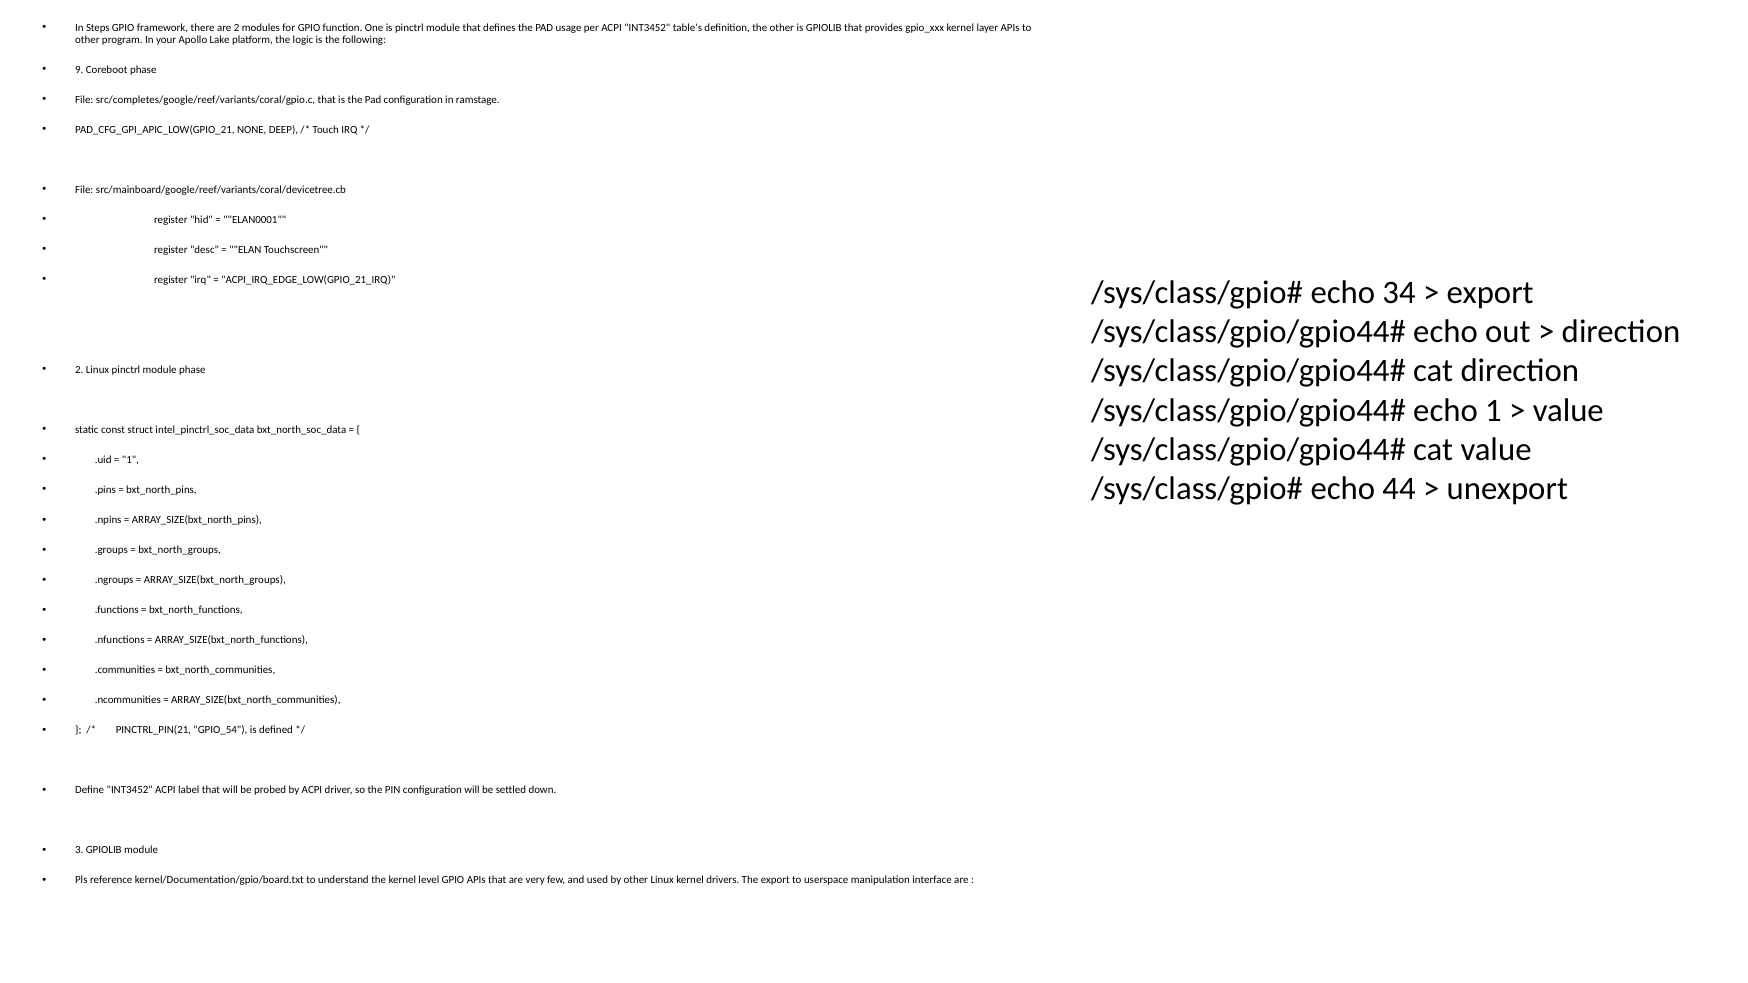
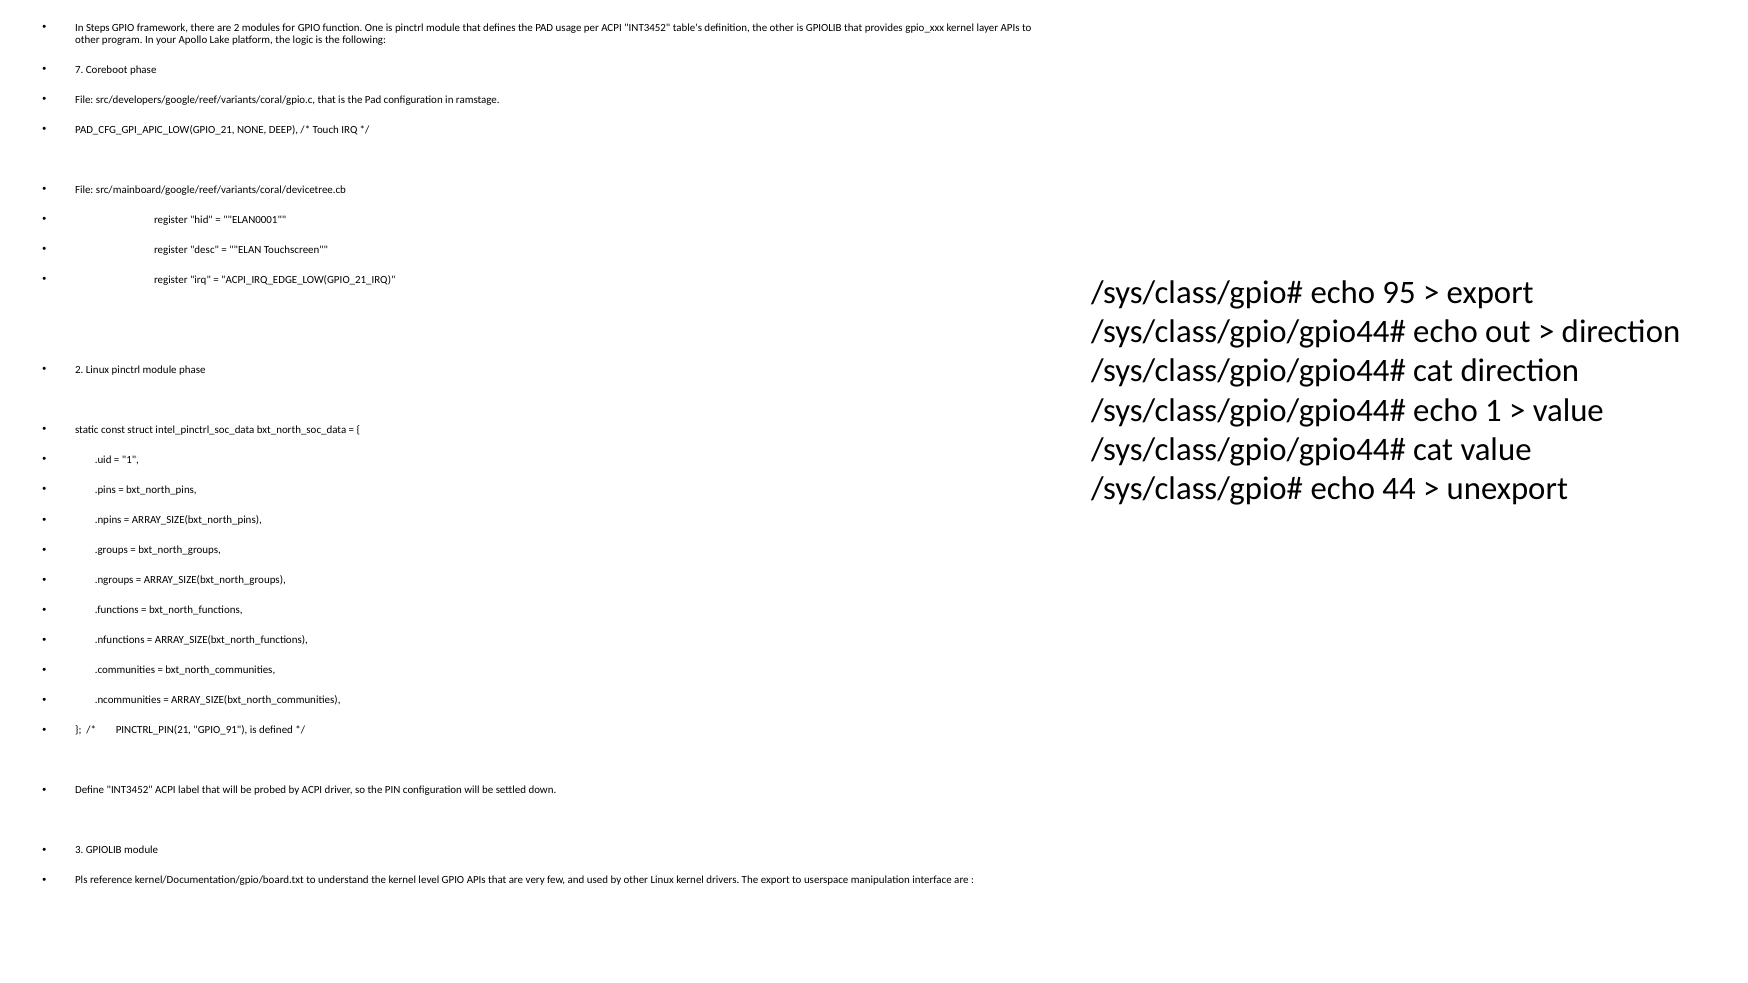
9: 9 -> 7
src/completes/google/reef/variants/coral/gpio.c: src/completes/google/reef/variants/coral/gpio.c -> src/developers/google/reef/variants/coral/gpio.c
34: 34 -> 95
GPIO_54: GPIO_54 -> GPIO_91
